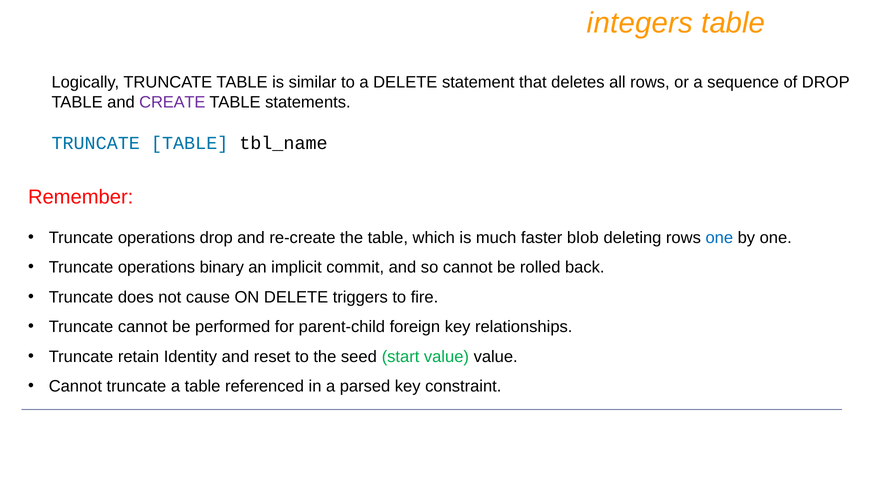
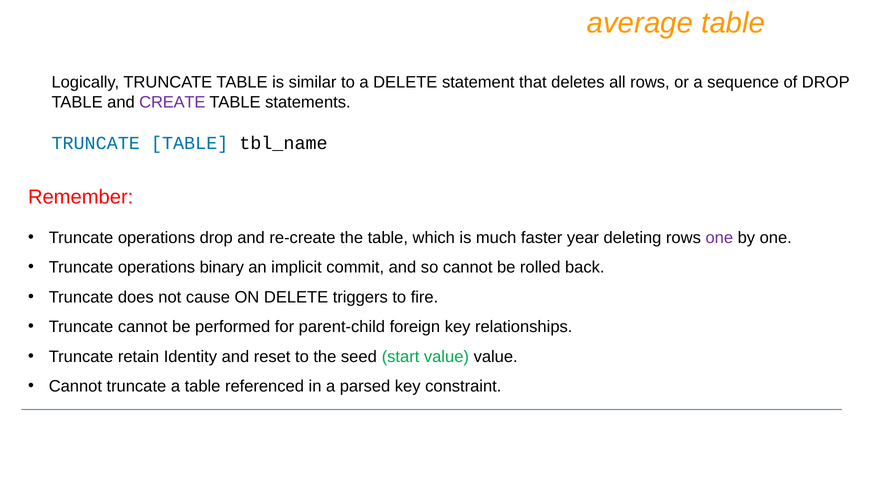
integers: integers -> average
blob: blob -> year
one at (719, 238) colour: blue -> purple
